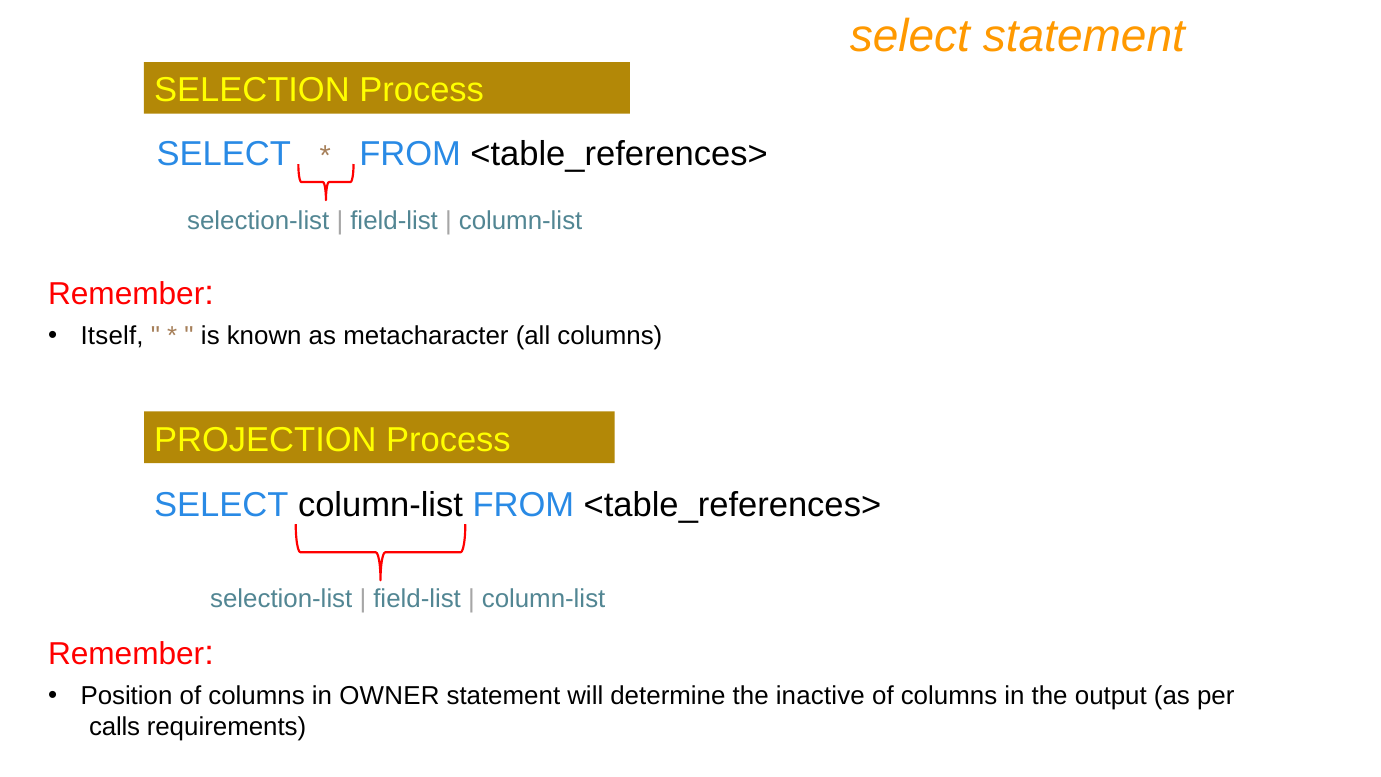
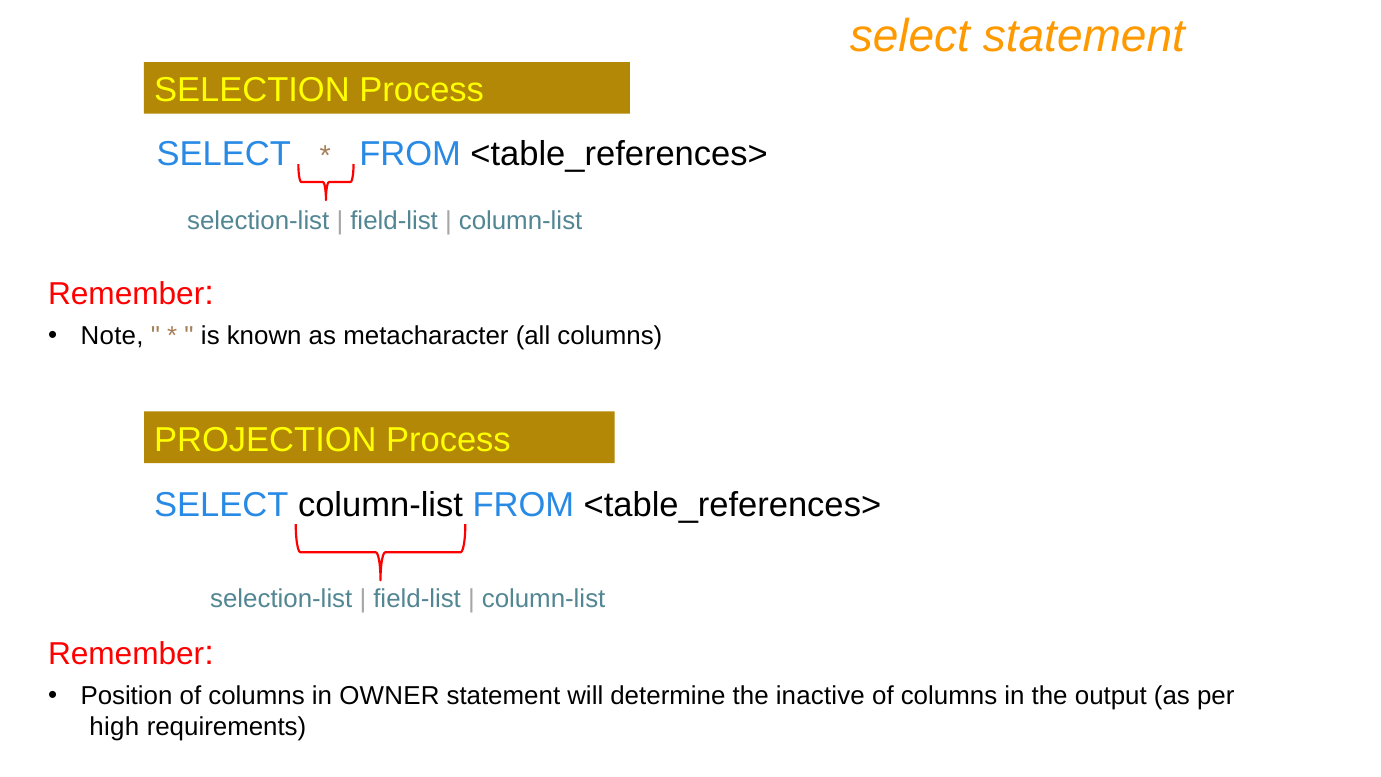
Itself: Itself -> Note
calls: calls -> high
